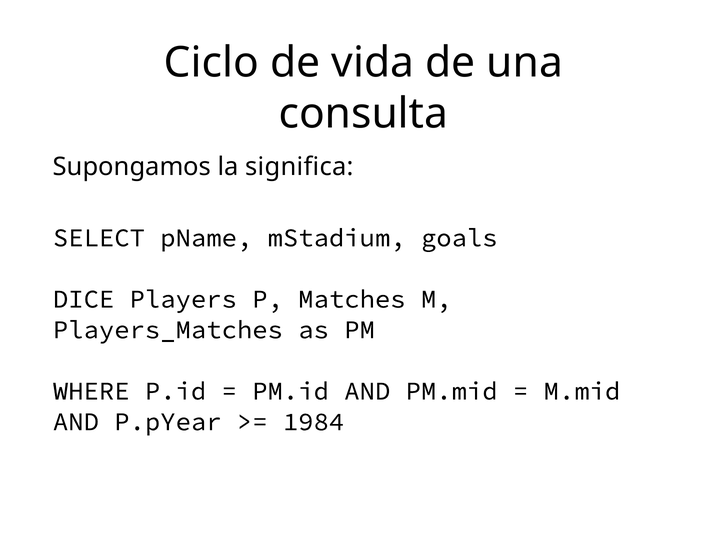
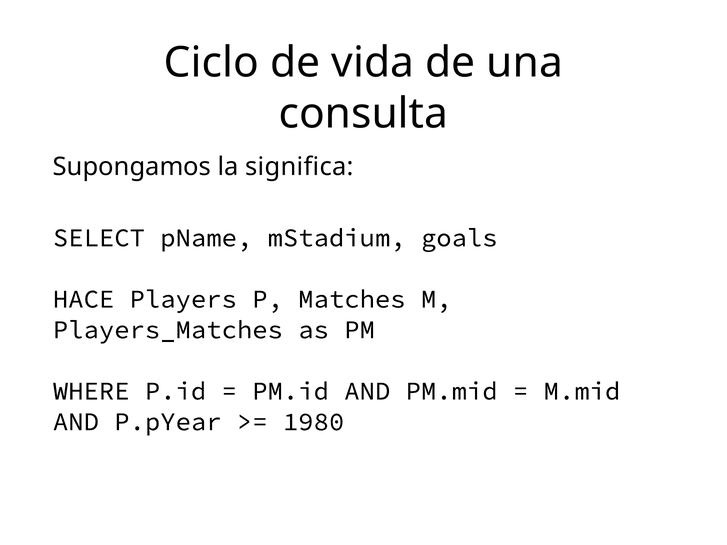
DICE: DICE -> HACE
1984: 1984 -> 1980
